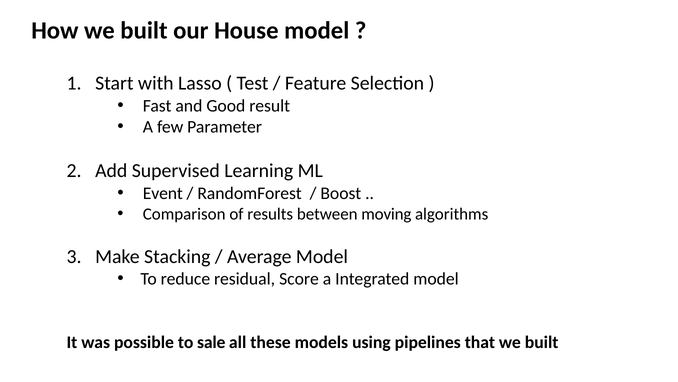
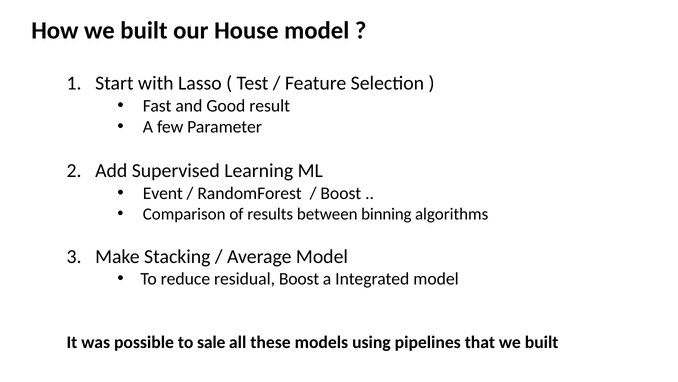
moving: moving -> binning
residual Score: Score -> Boost
